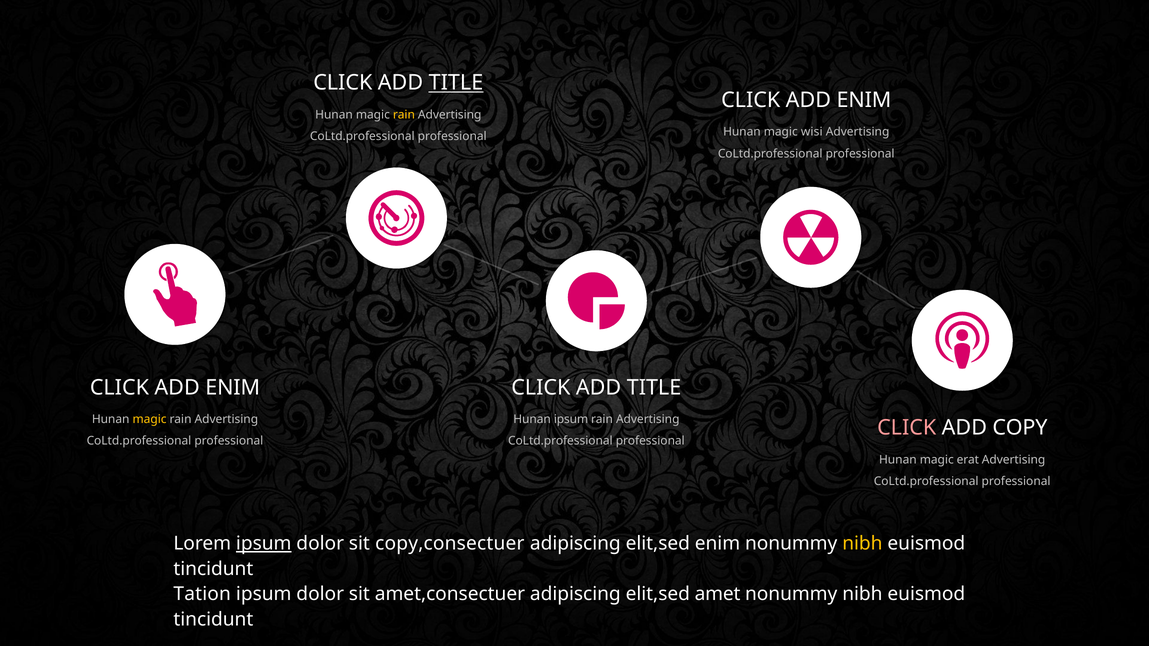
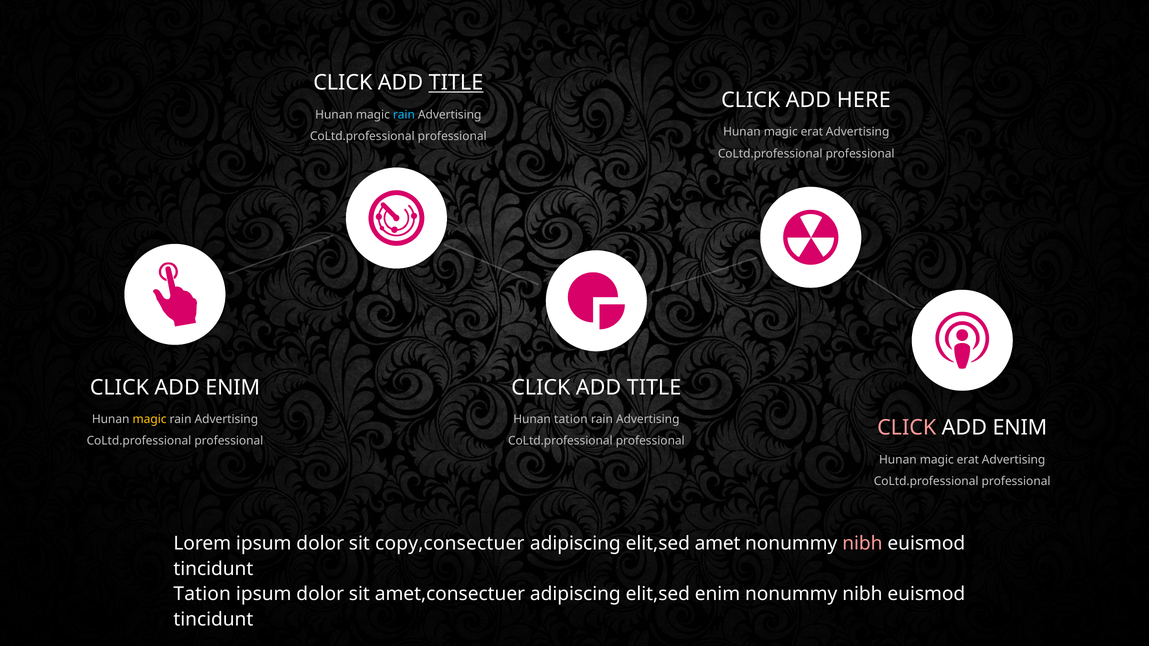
ENIM at (864, 100): ENIM -> HERE
rain at (404, 115) colour: yellow -> light blue
wisi at (812, 132): wisi -> erat
Hunan ipsum: ipsum -> tation
COPY at (1020, 428): COPY -> ENIM
ipsum at (264, 544) underline: present -> none
elit,sed enim: enim -> amet
nibh at (862, 544) colour: yellow -> pink
elit,sed amet: amet -> enim
